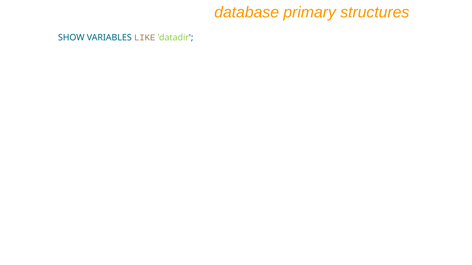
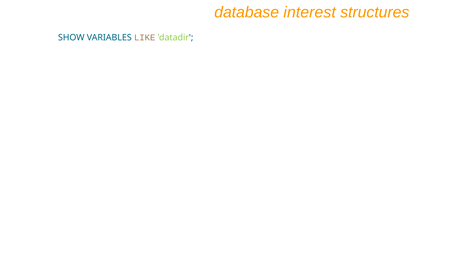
primary: primary -> interest
